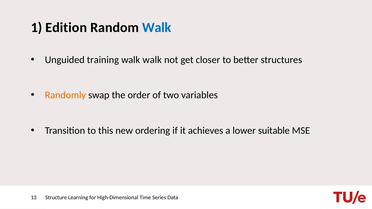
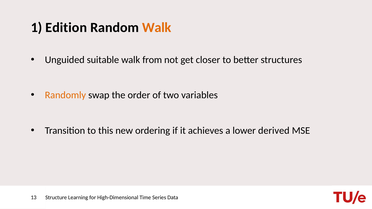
Walk at (157, 28) colour: blue -> orange
training: training -> suitable
walk walk: walk -> from
suitable: suitable -> derived
